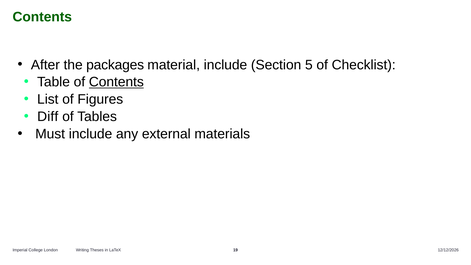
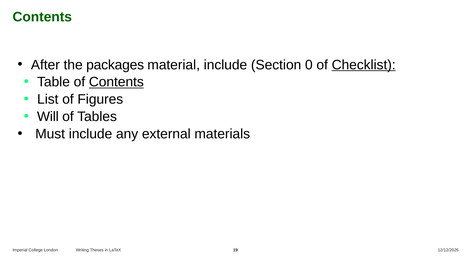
5: 5 -> 0
Checklist underline: none -> present
Diff: Diff -> Will
